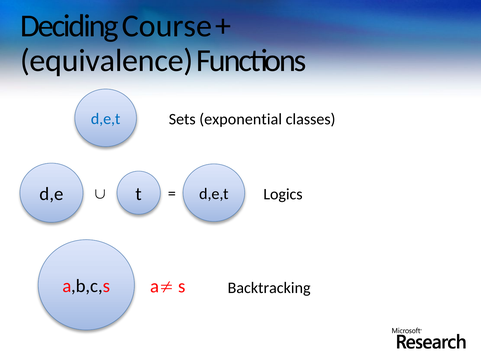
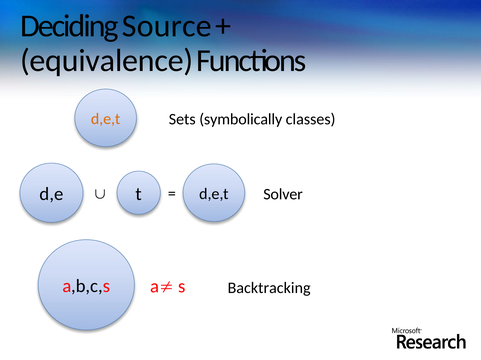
Course: Course -> Source
d,e,t at (106, 119) colour: blue -> orange
exponential: exponential -> symbolically
Logics: Logics -> Solver
